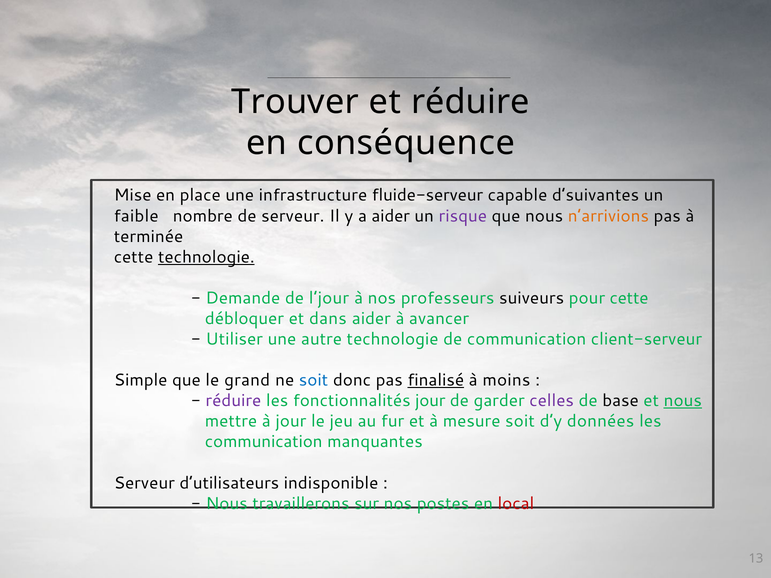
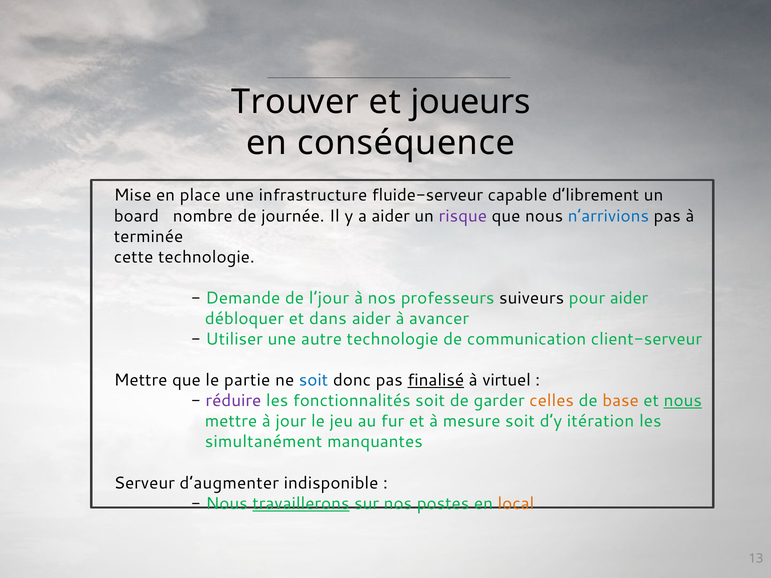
et réduire: réduire -> joueurs
d’suivantes: d’suivantes -> d’librement
faible: faible -> board
de serveur: serveur -> journée
n’arrivions colour: orange -> blue
technologie at (206, 257) underline: present -> none
pour cette: cette -> aider
Simple at (141, 380): Simple -> Mettre
grand: grand -> partie
moins: moins -> virtuel
fonctionnalités jour: jour -> soit
celles colour: purple -> orange
base colour: black -> orange
données: données -> itération
communication at (264, 442): communication -> simultanément
d’utilisateurs: d’utilisateurs -> d’augmenter
travaillerons underline: none -> present
local colour: red -> orange
